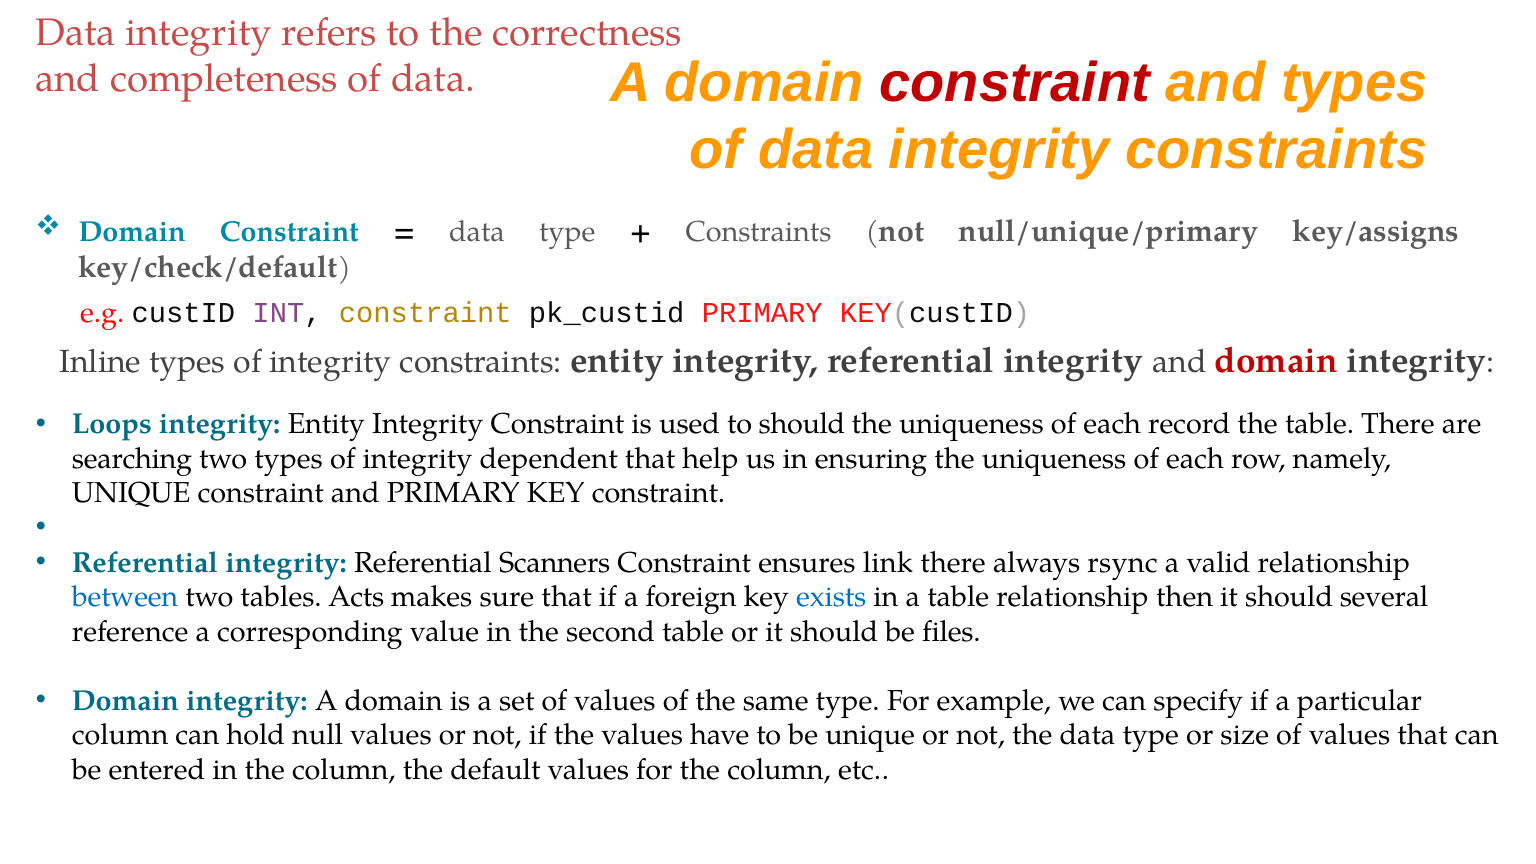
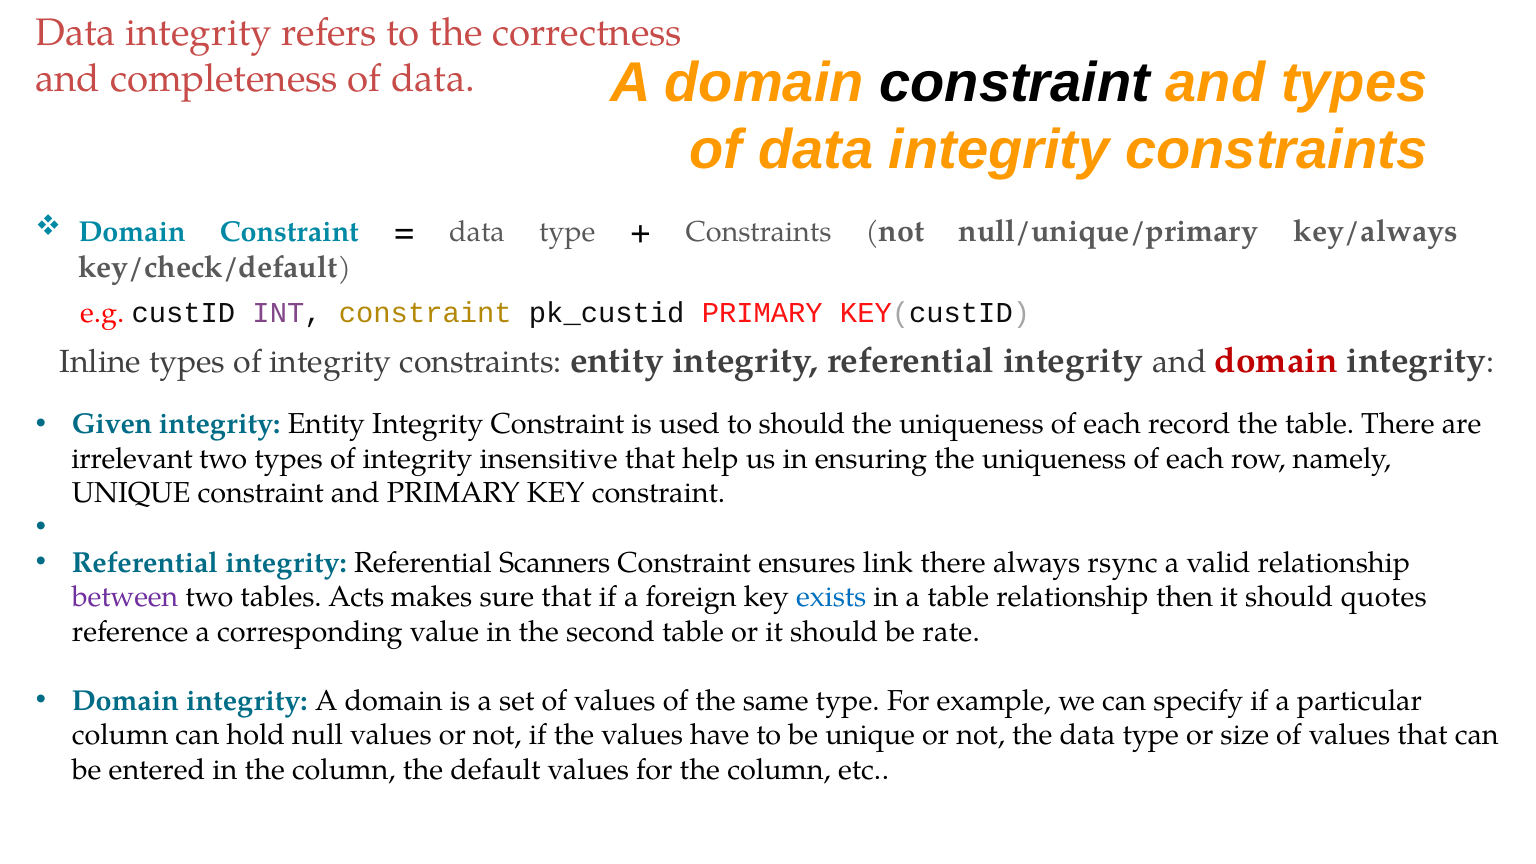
constraint at (1015, 83) colour: red -> black
key/assigns: key/assigns -> key/always
Loops: Loops -> Given
searching: searching -> irrelevant
dependent: dependent -> insensitive
between colour: blue -> purple
several: several -> quotes
files: files -> rate
